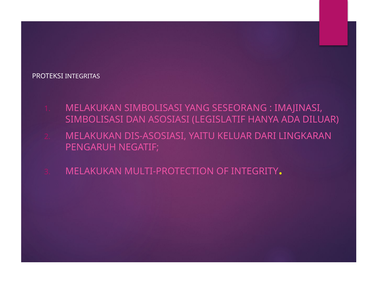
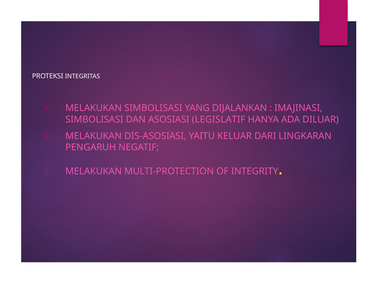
SESEORANG: SESEORANG -> DIJALANKAN
